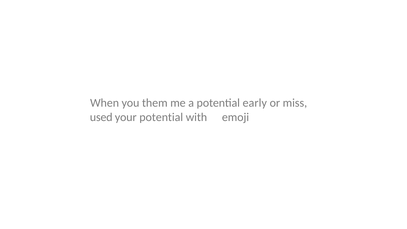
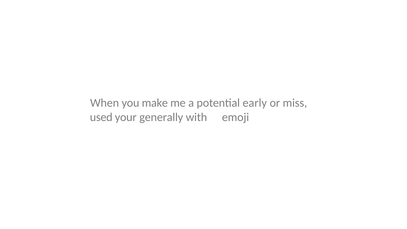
them: them -> make
your potential: potential -> generally
